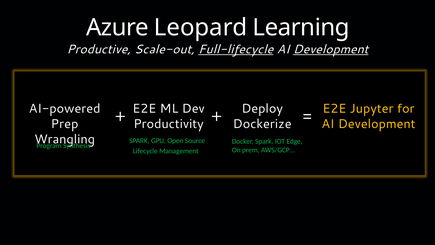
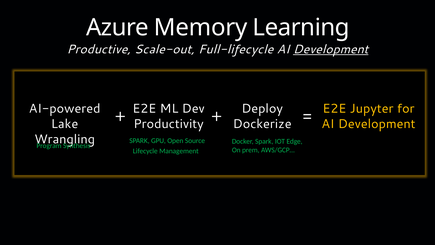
Leopard: Leopard -> Memory
Full-lifecycle underline: present -> none
Prep: Prep -> Lake
